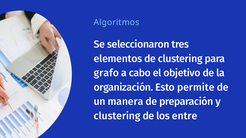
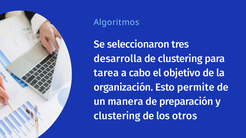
elementos: elementos -> desarrolla
grafo: grafo -> tarea
entre: entre -> otros
